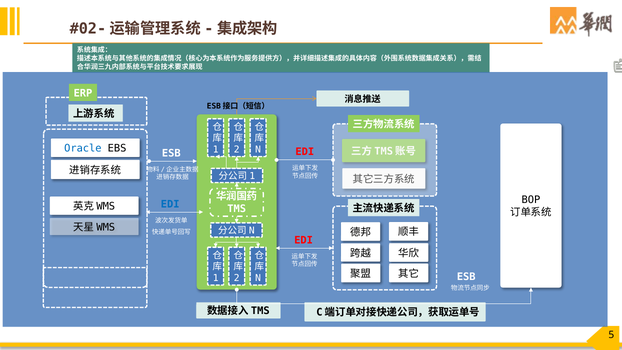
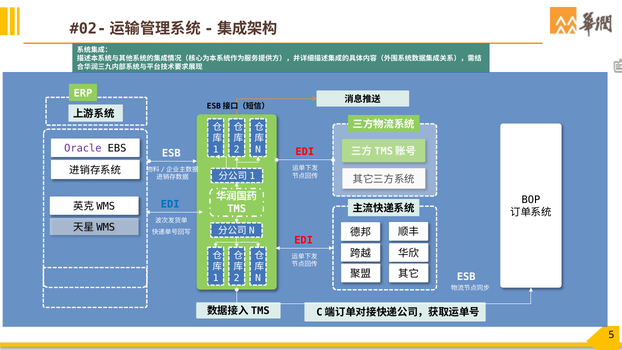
Oracle colour: blue -> purple
